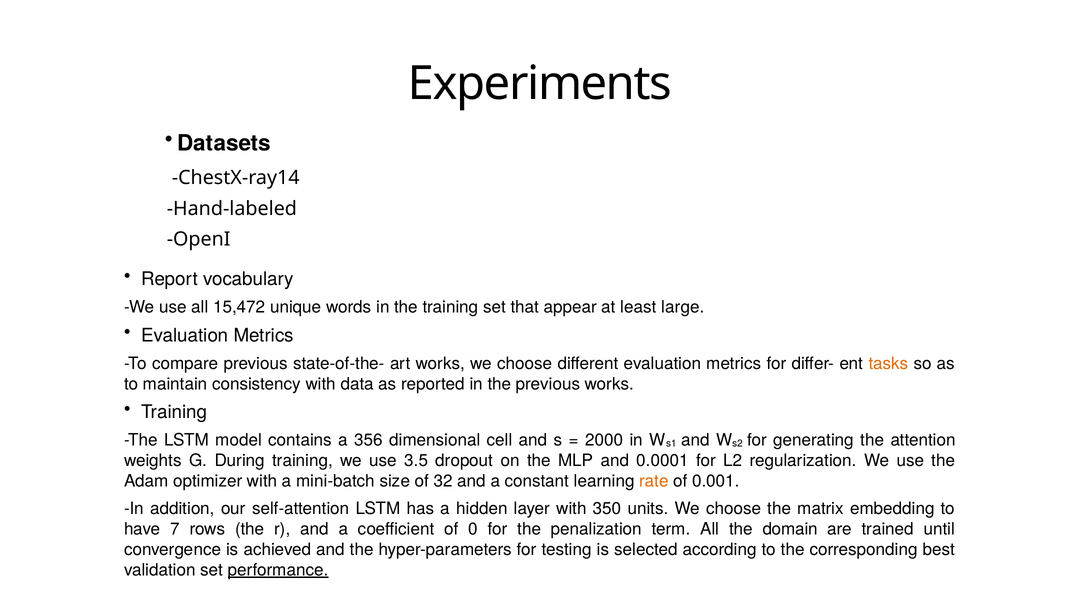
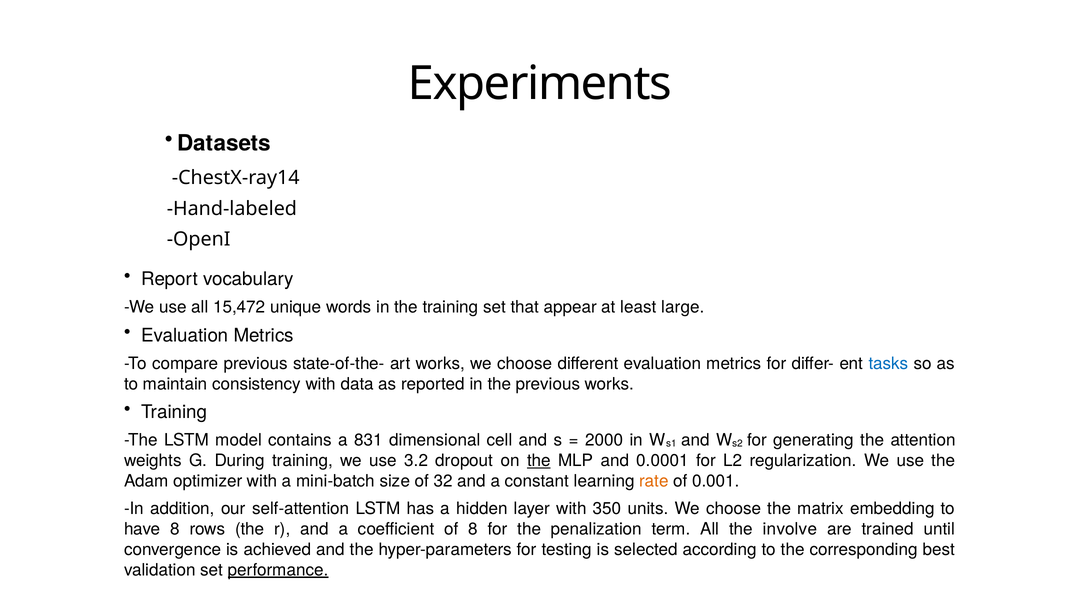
tasks colour: orange -> blue
356: 356 -> 831
3.5: 3.5 -> 3.2
the at (539, 461) underline: none -> present
have 7: 7 -> 8
of 0: 0 -> 8
domain: domain -> involve
